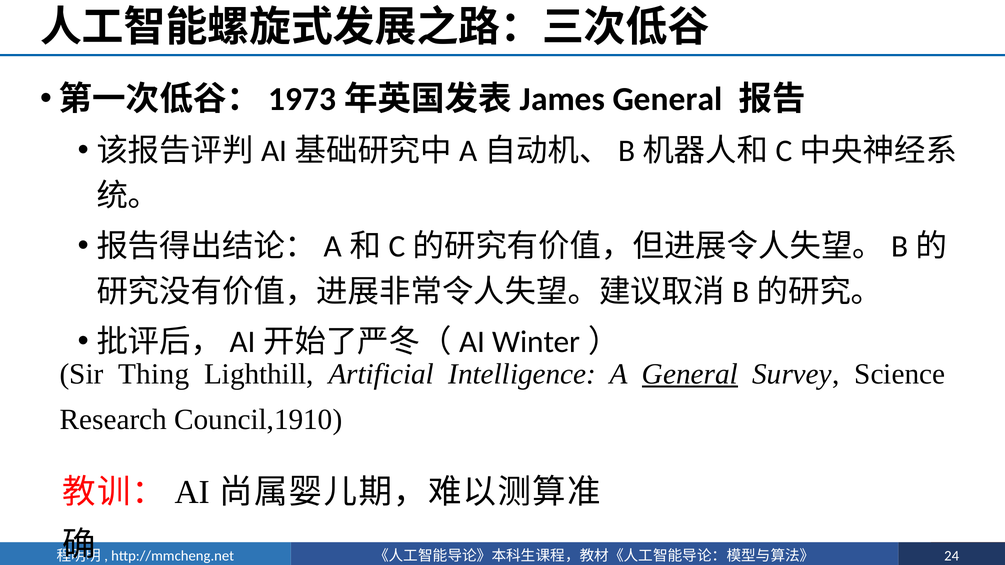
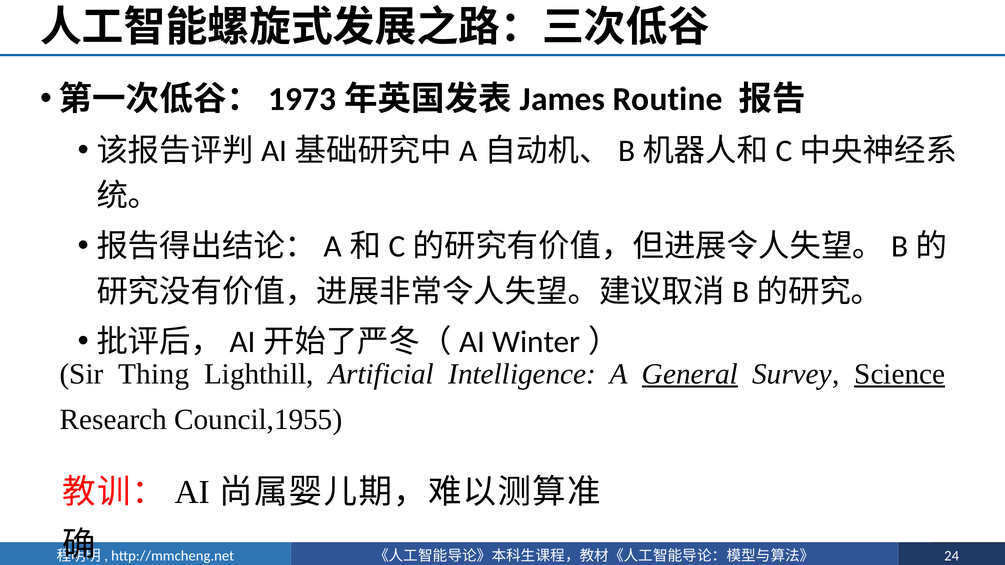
General at (668, 99): General -> Routine
Science underline: none -> present
Council,1910: Council,1910 -> Council,1955
